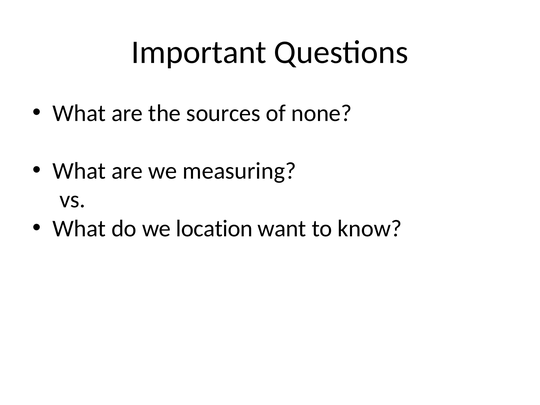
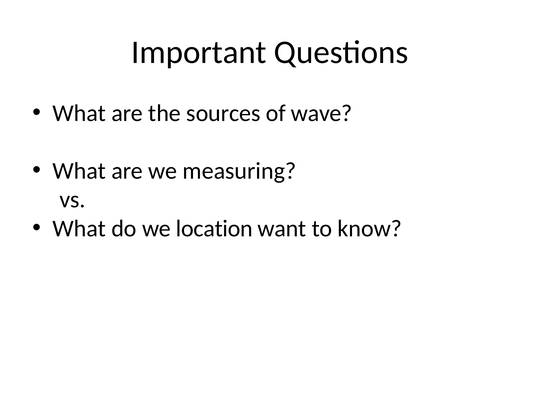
none: none -> wave
